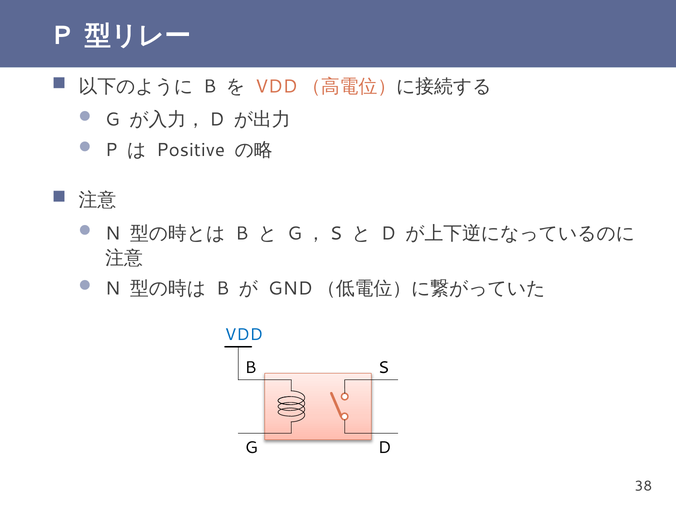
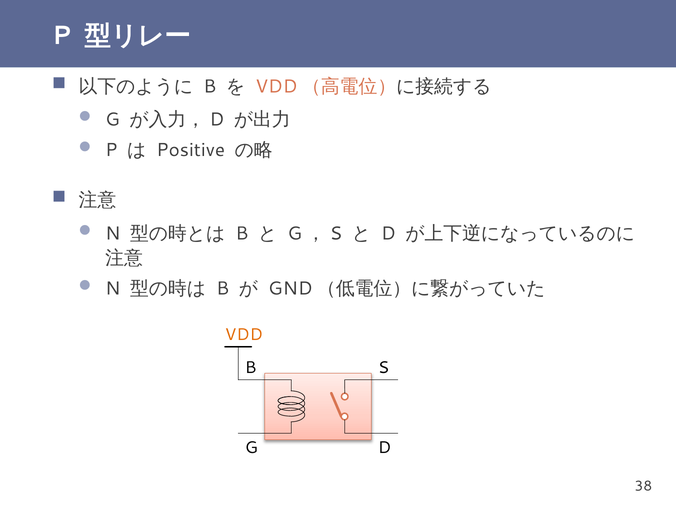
VDD colour: blue -> orange
